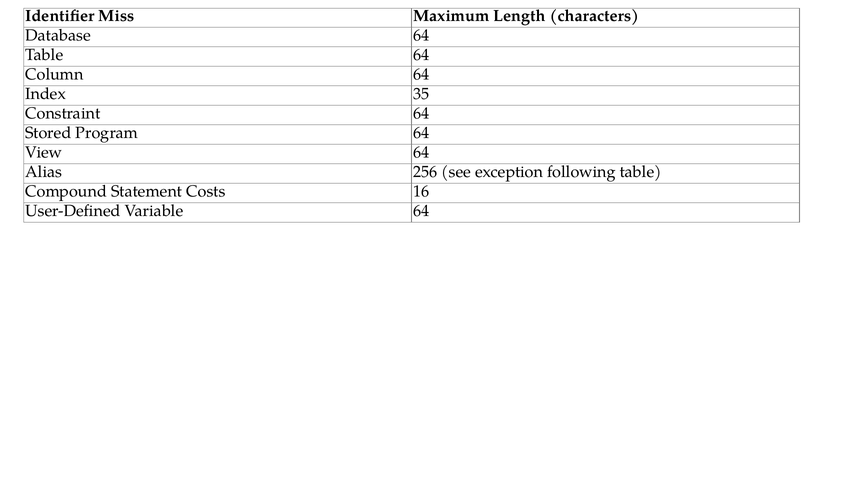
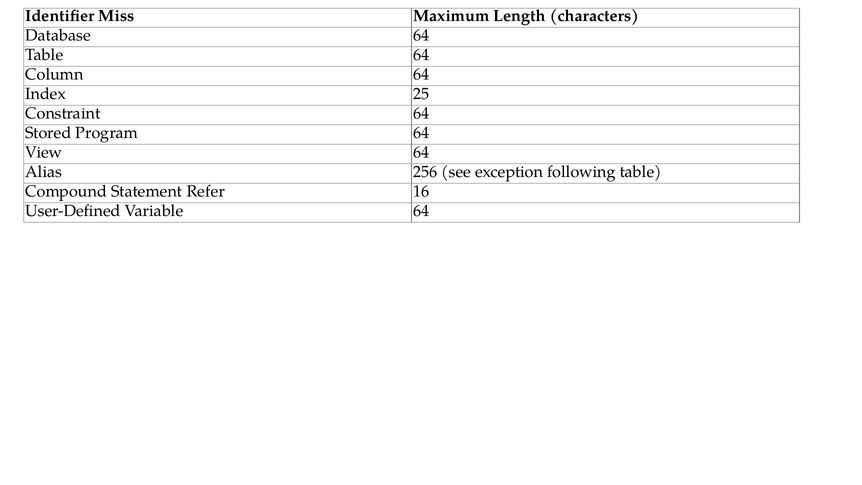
35: 35 -> 25
Costs: Costs -> Refer
